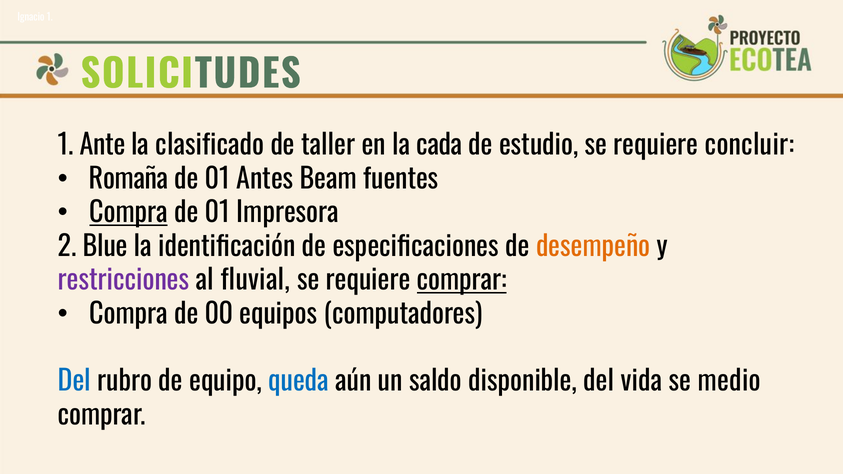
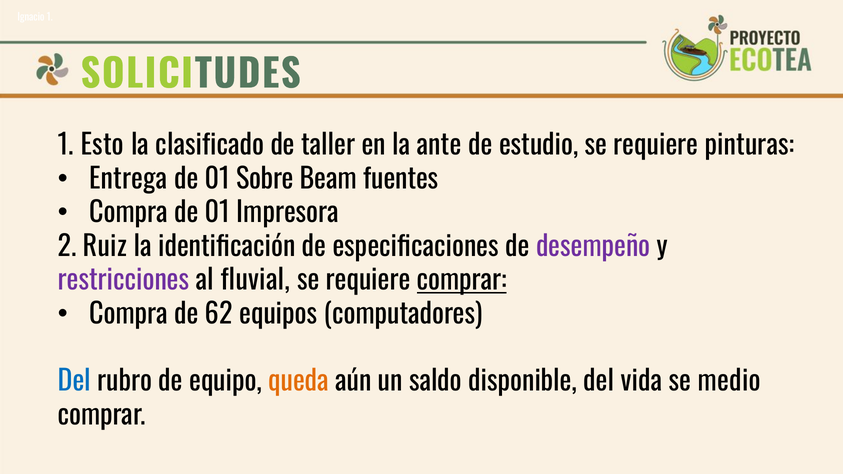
Ante: Ante -> Esto
cada: cada -> ante
concluir: concluir -> pinturas
Romaña: Romaña -> Entrega
Antes: Antes -> Sobre
Compra at (129, 213) underline: present -> none
Blue: Blue -> Ruiz
desempeño colour: orange -> purple
00: 00 -> 62
queda colour: blue -> orange
